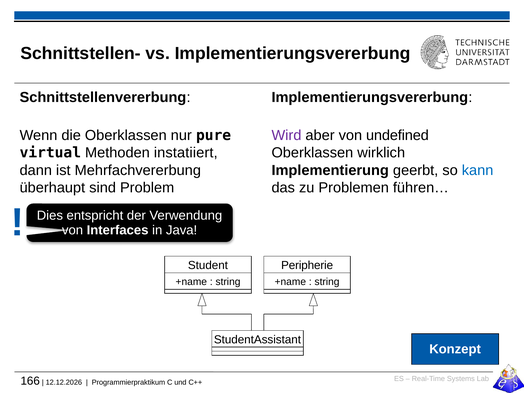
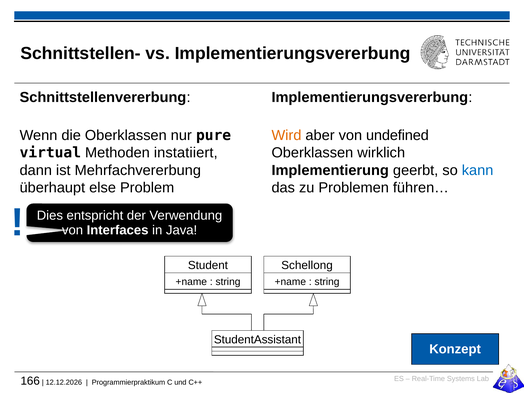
Wird colour: purple -> orange
sind: sind -> else
Peripherie: Peripherie -> Schellong
